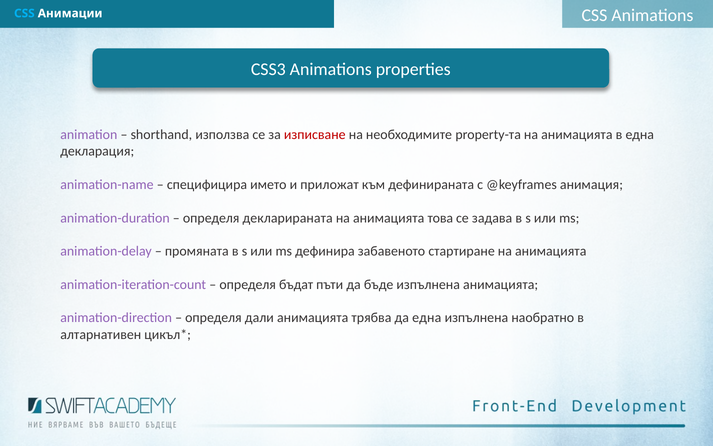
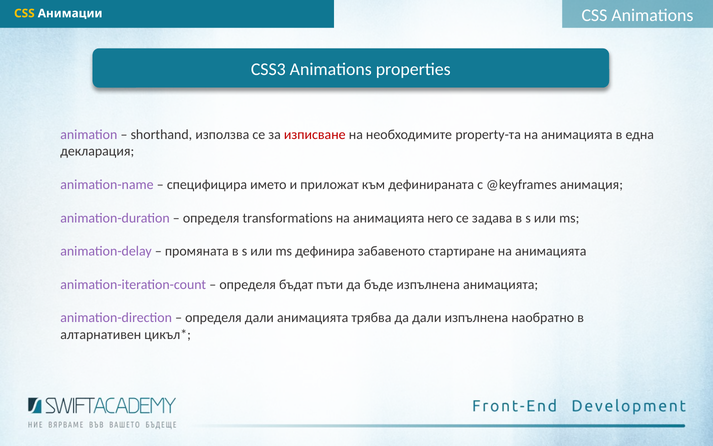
CSS at (24, 13) colour: light blue -> yellow
декларираната: декларираната -> transformations
това: това -> него
да една: една -> дали
